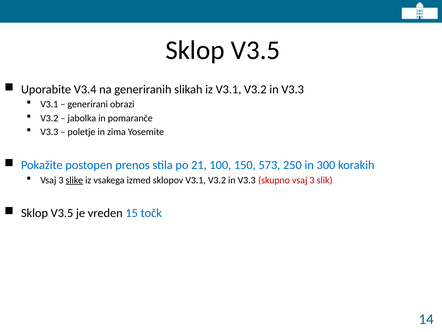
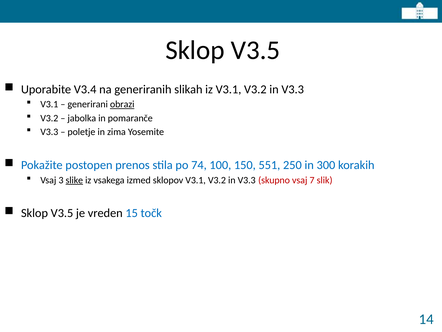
obrazi underline: none -> present
21: 21 -> 74
573: 573 -> 551
skupno vsaj 3: 3 -> 7
